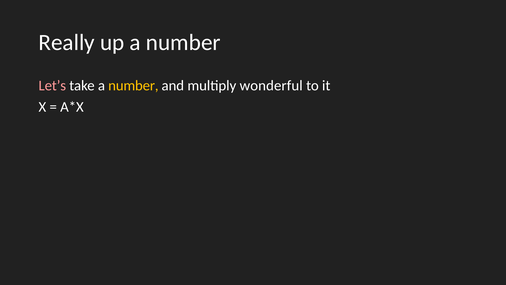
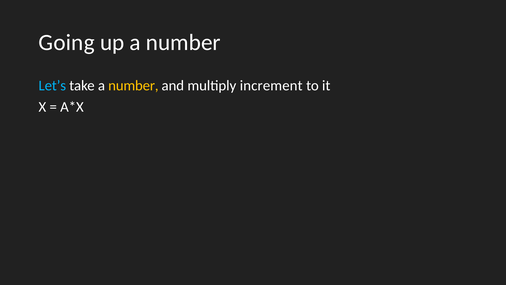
Really: Really -> Going
Let’s colour: pink -> light blue
wonderful: wonderful -> increment
